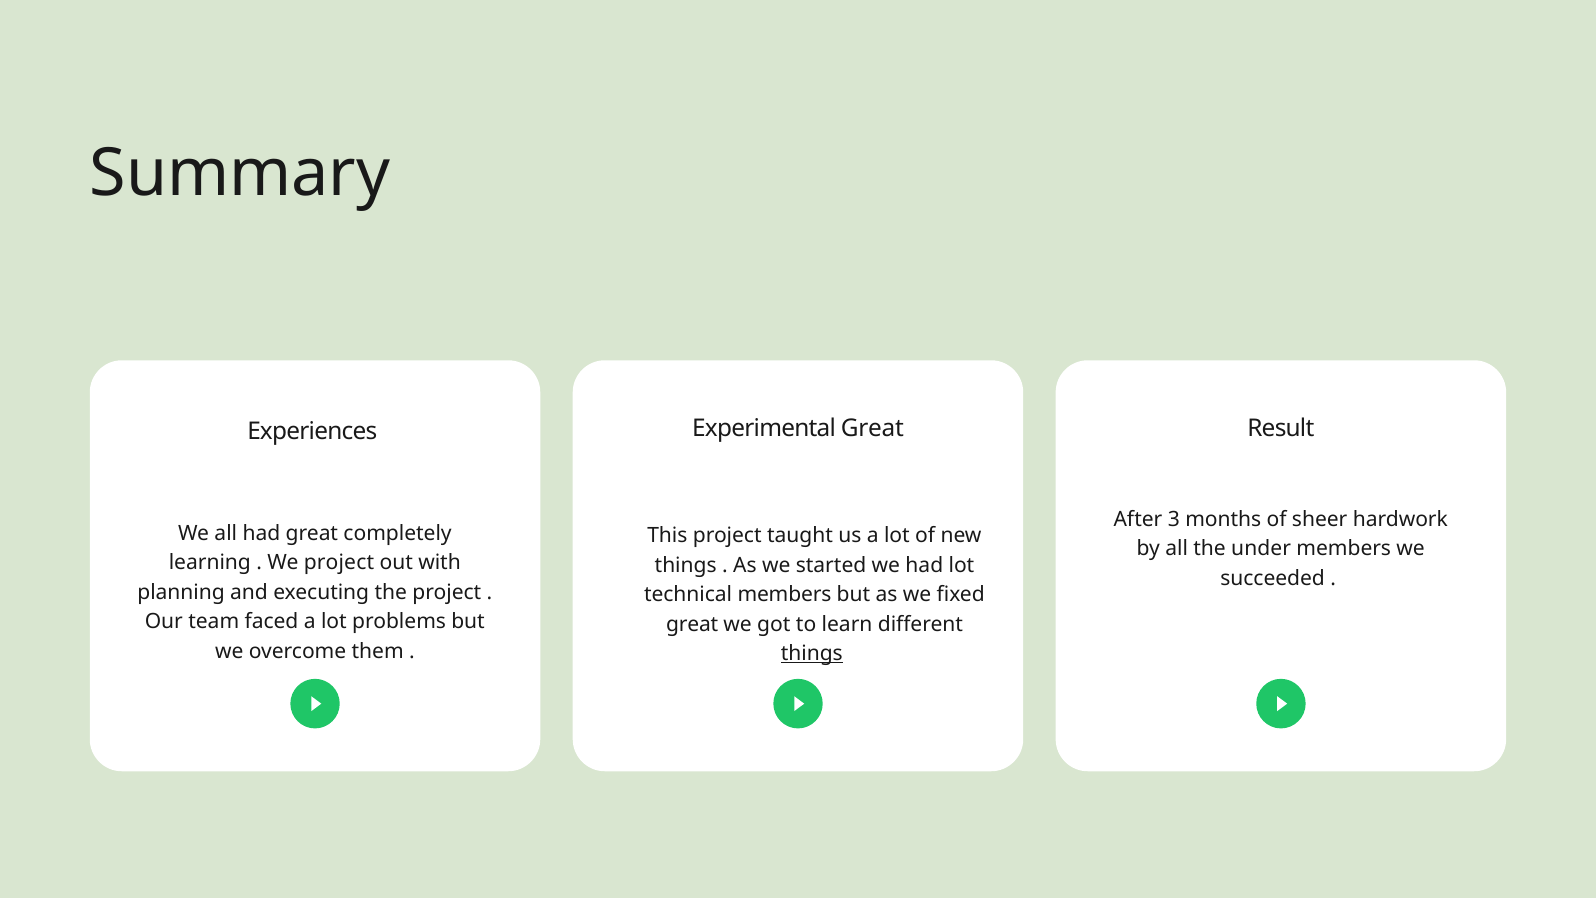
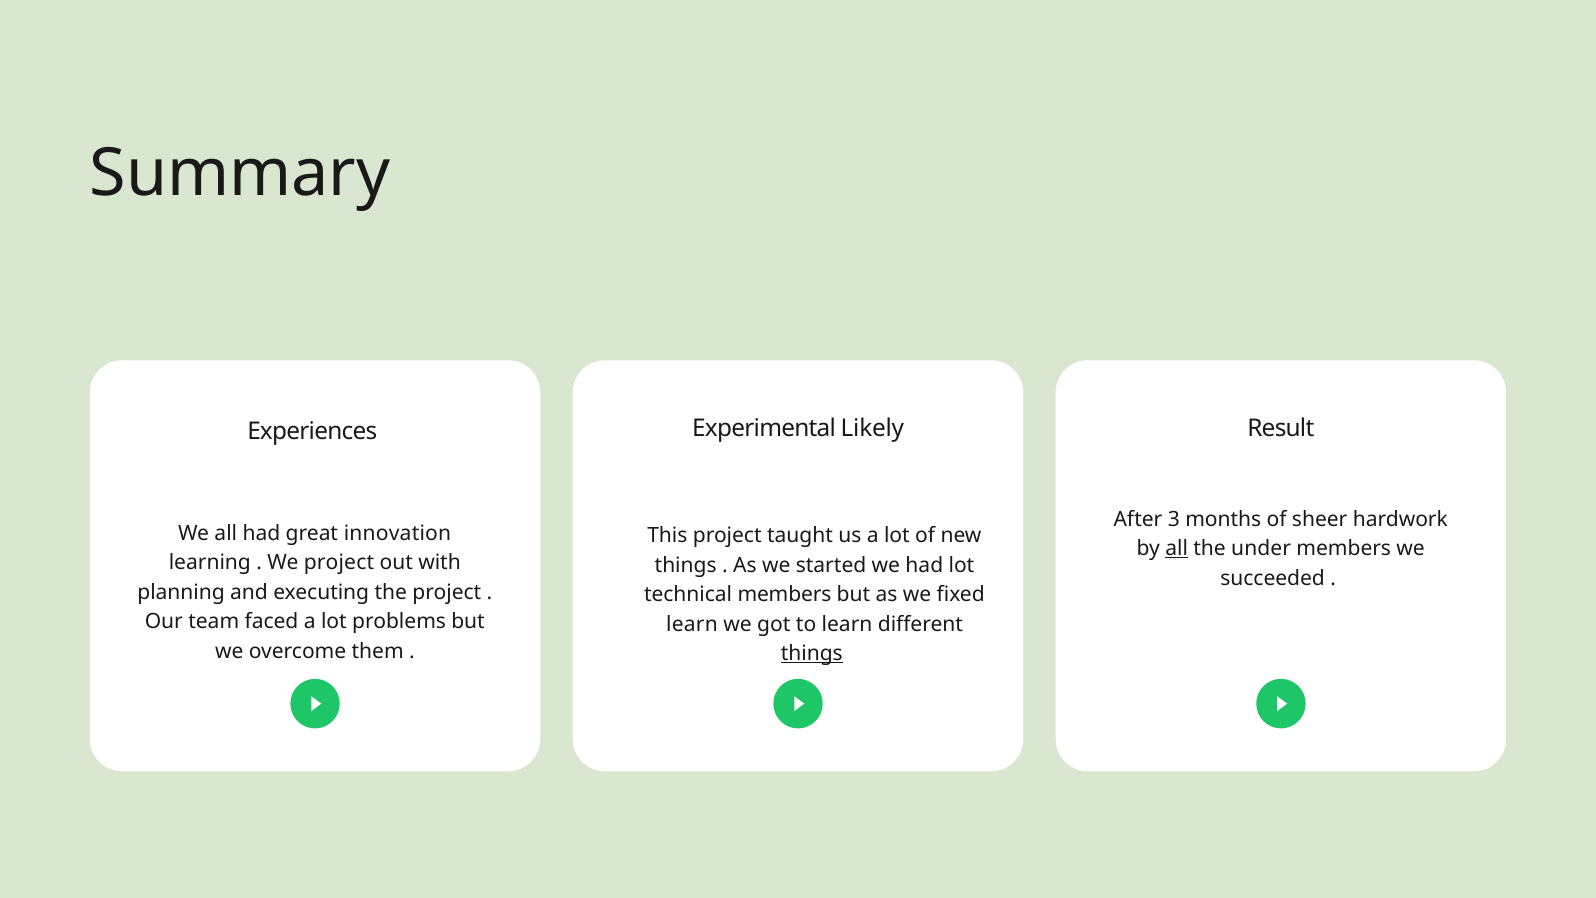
Experimental Great: Great -> Likely
completely: completely -> innovation
all at (1177, 549) underline: none -> present
great at (692, 624): great -> learn
